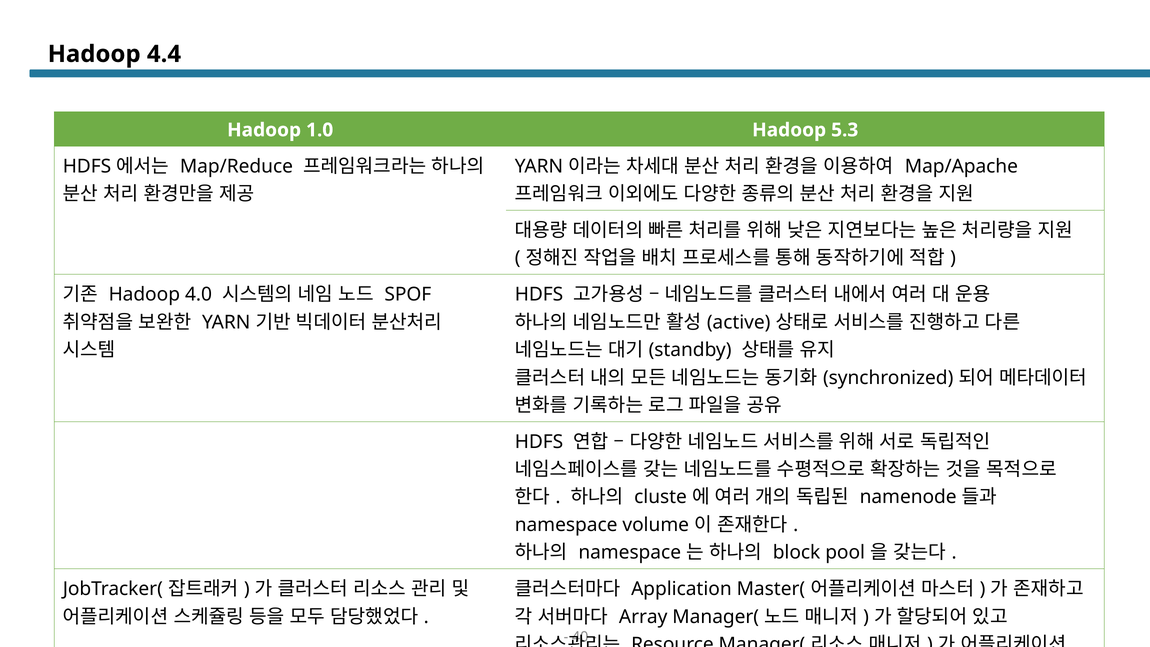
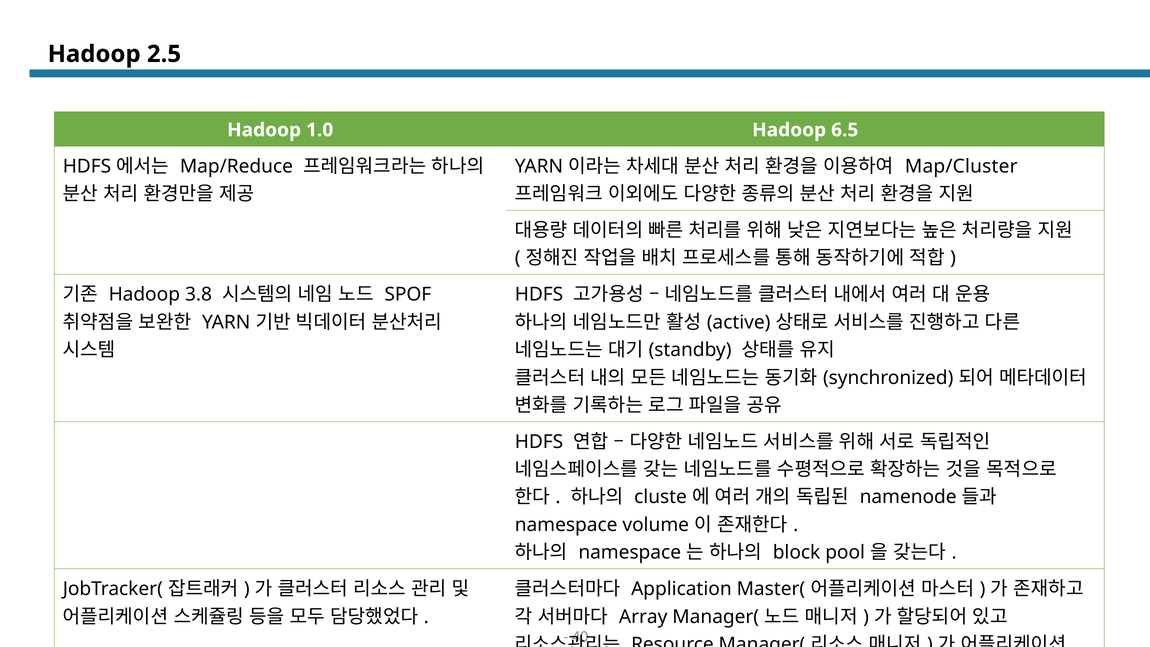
4.4: 4.4 -> 2.5
5.3: 5.3 -> 6.5
Map/Apache: Map/Apache -> Map/Cluster
4.0: 4.0 -> 3.8
